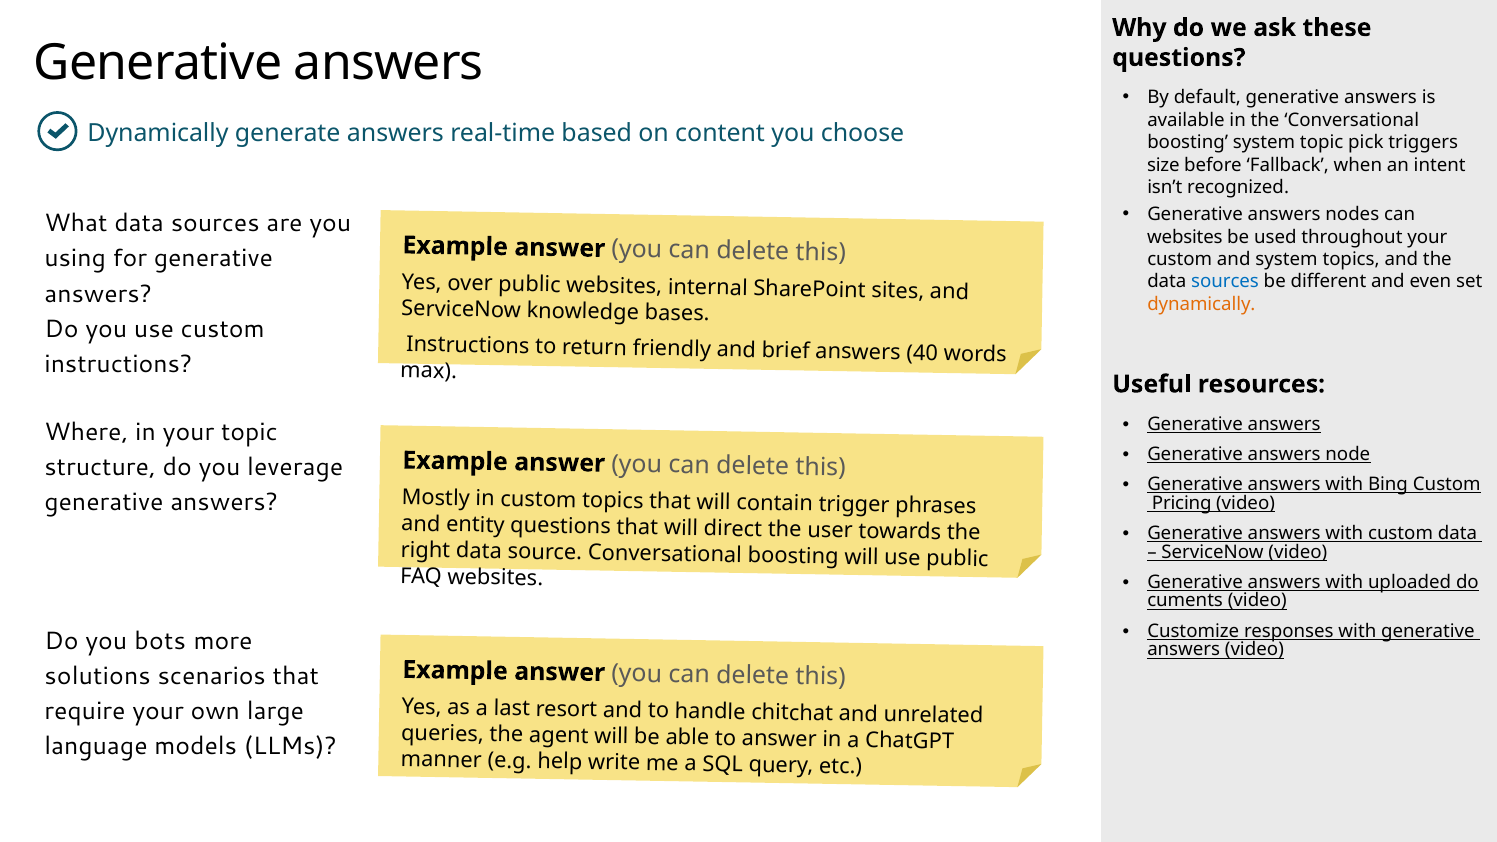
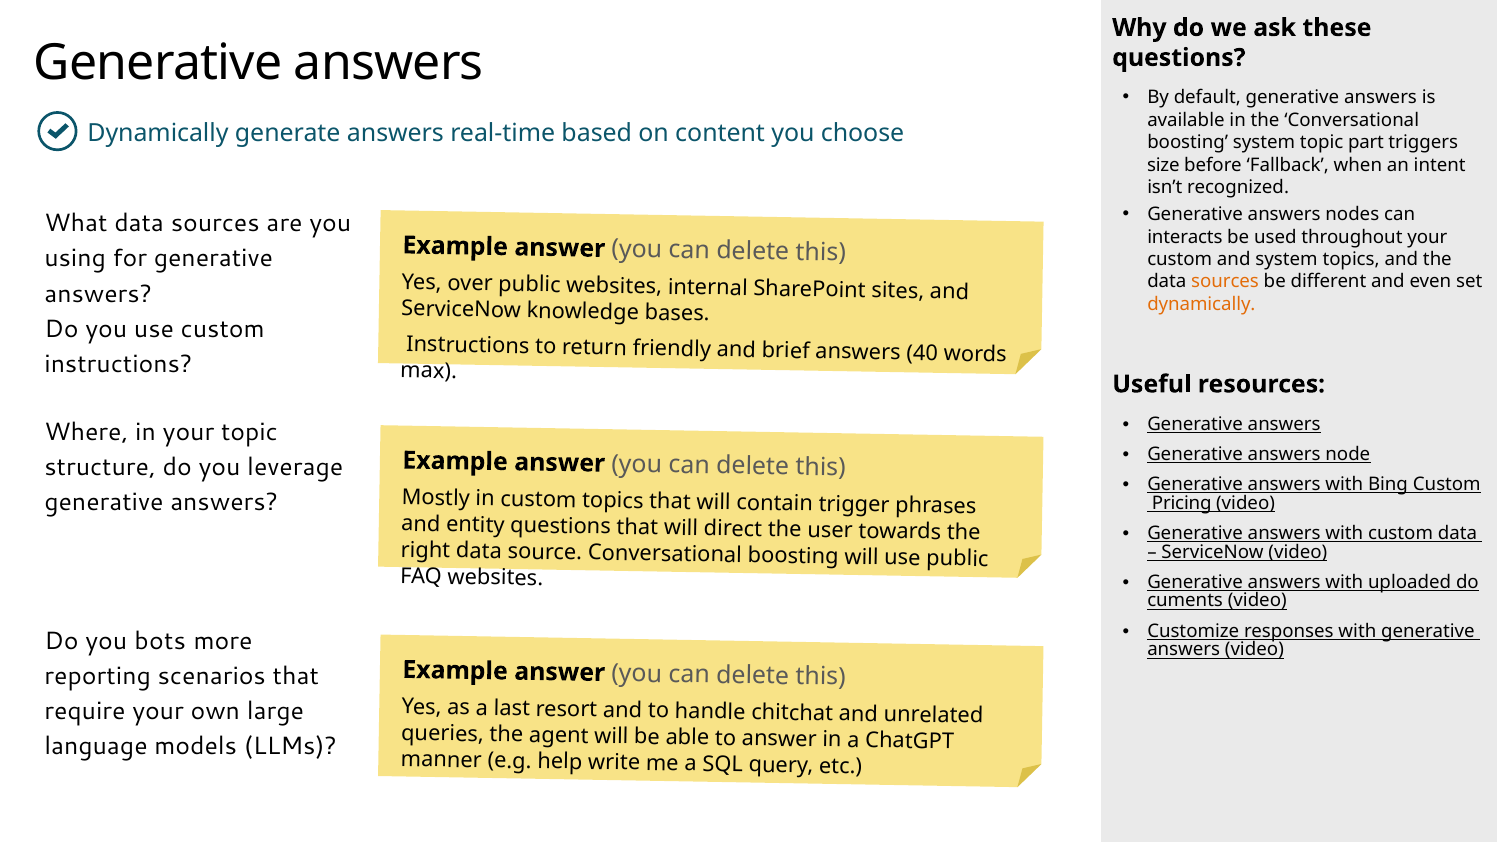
pick: pick -> part
websites at (1185, 237): websites -> interacts
sources at (1225, 282) colour: blue -> orange
solutions: solutions -> reporting
